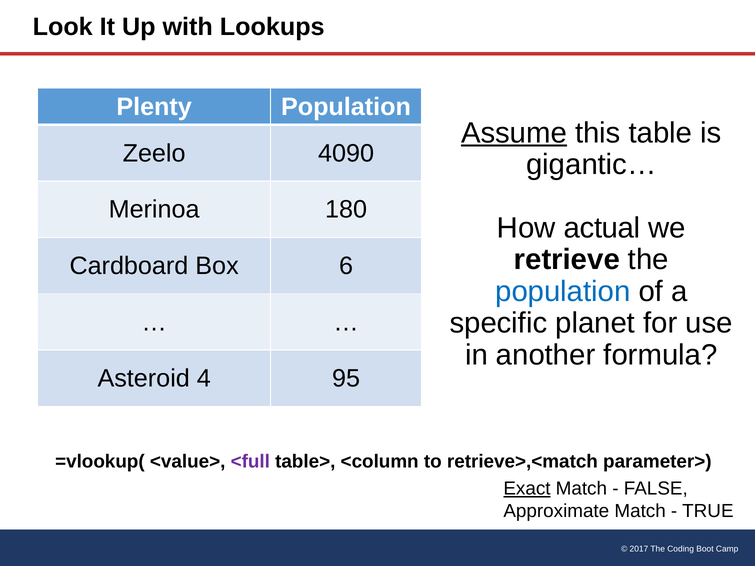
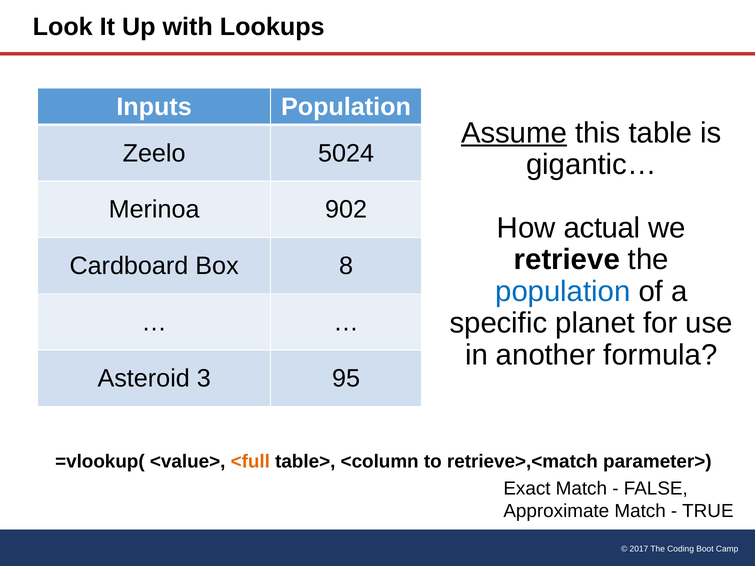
Plenty: Plenty -> Inputs
4090: 4090 -> 5024
180: 180 -> 902
6: 6 -> 8
4: 4 -> 3
<full colour: purple -> orange
Exact underline: present -> none
